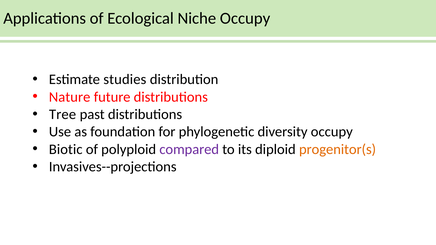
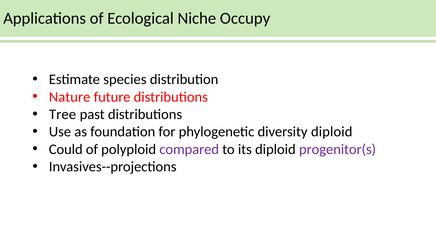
studies: studies -> species
diversity occupy: occupy -> diploid
Biotic: Biotic -> Could
progenitor(s colour: orange -> purple
